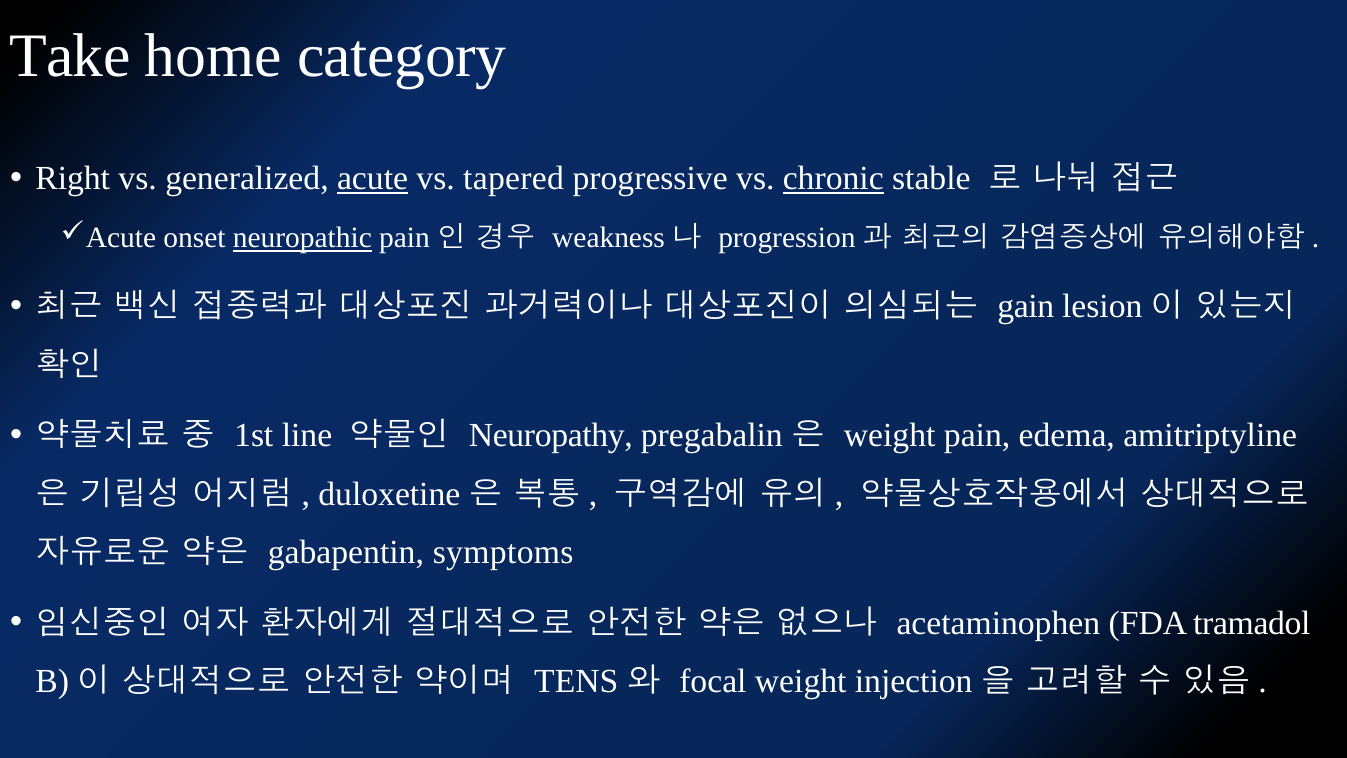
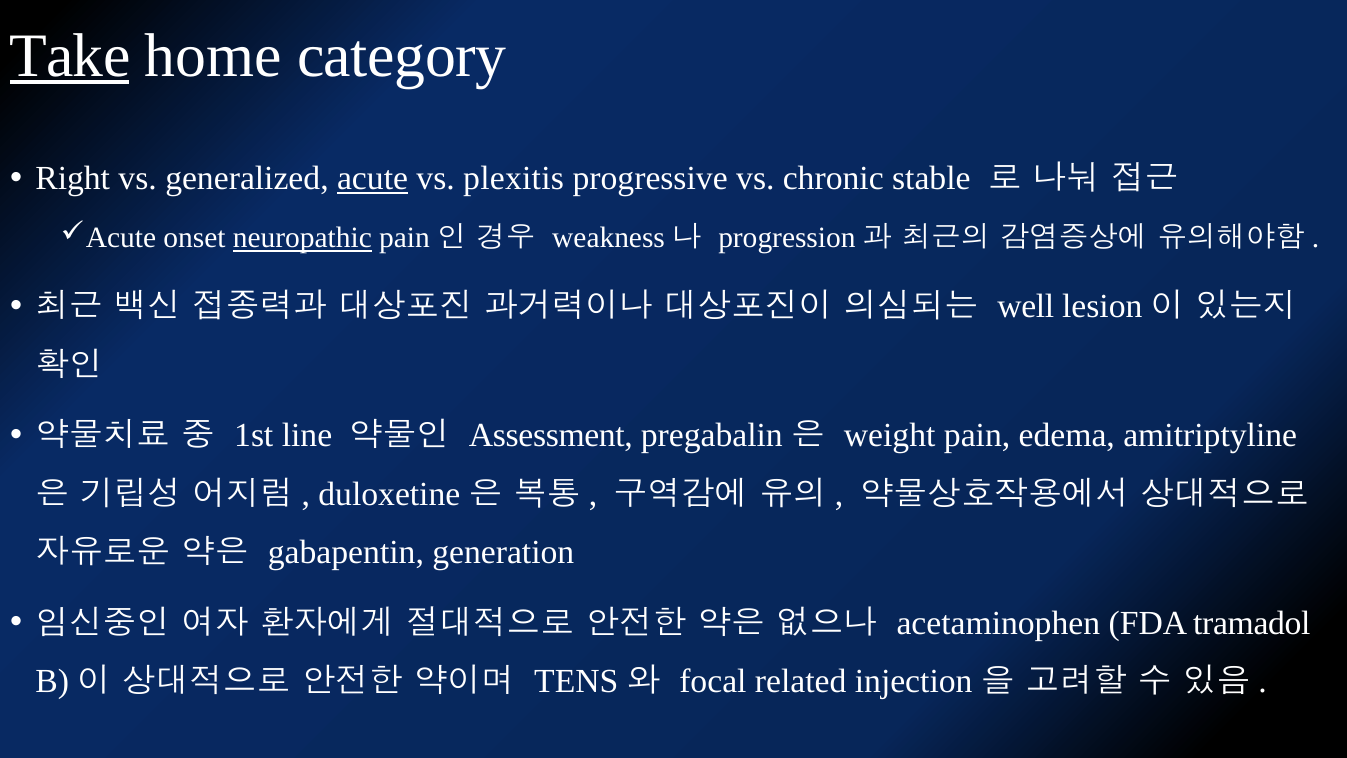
Take underline: none -> present
tapered: tapered -> plexitis
chronic underline: present -> none
gain: gain -> well
Neuropathy: Neuropathy -> Assessment
symptoms: symptoms -> generation
focal weight: weight -> related
